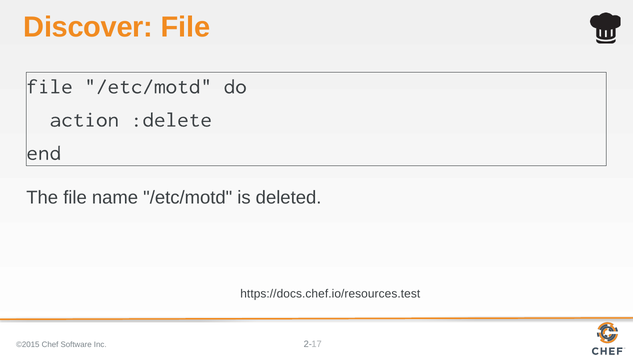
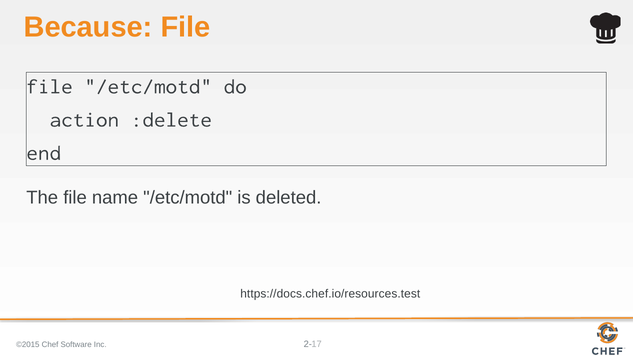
Discover: Discover -> Because
